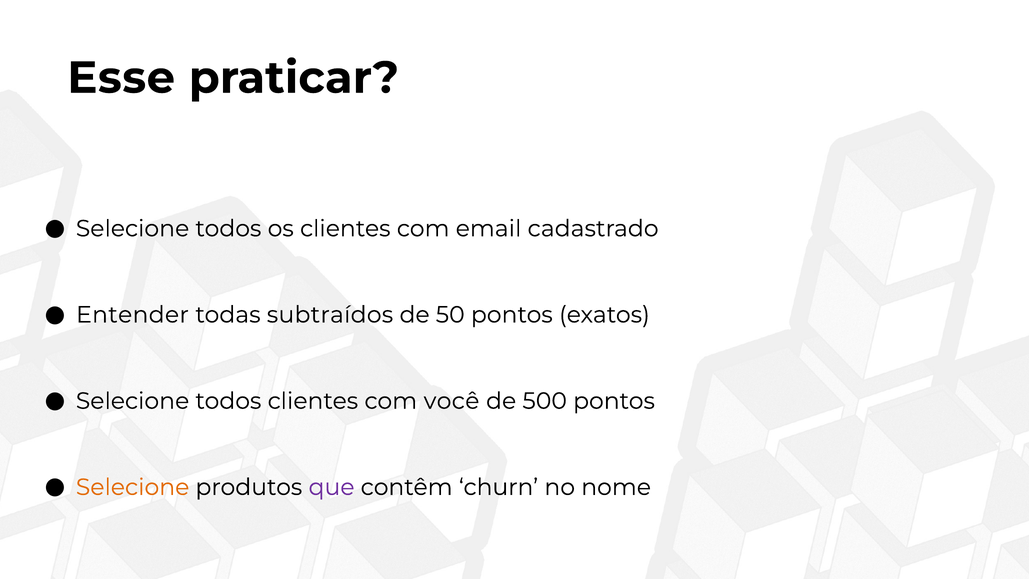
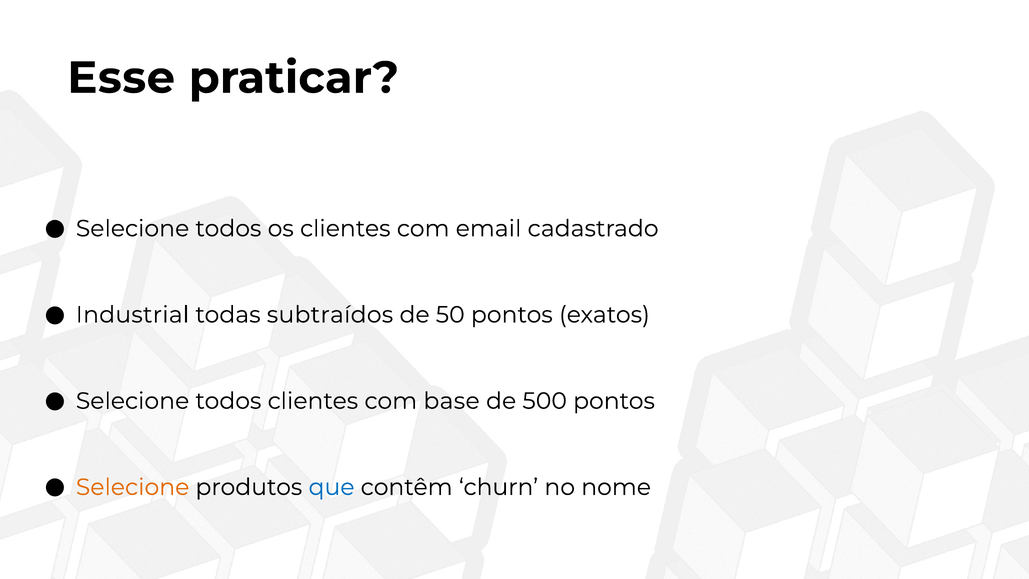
Entender: Entender -> Industrial
você: você -> base
que colour: purple -> blue
